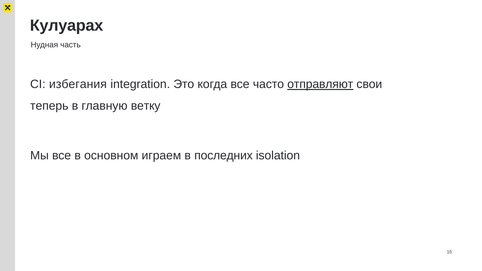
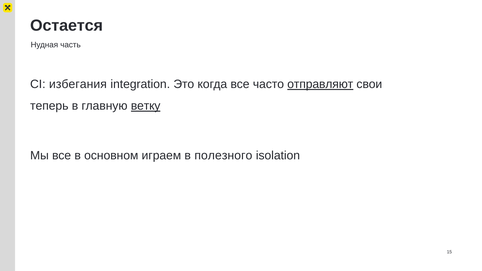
Кулуарах: Кулуарах -> Остается
ветку underline: none -> present
последних: последних -> полезного
